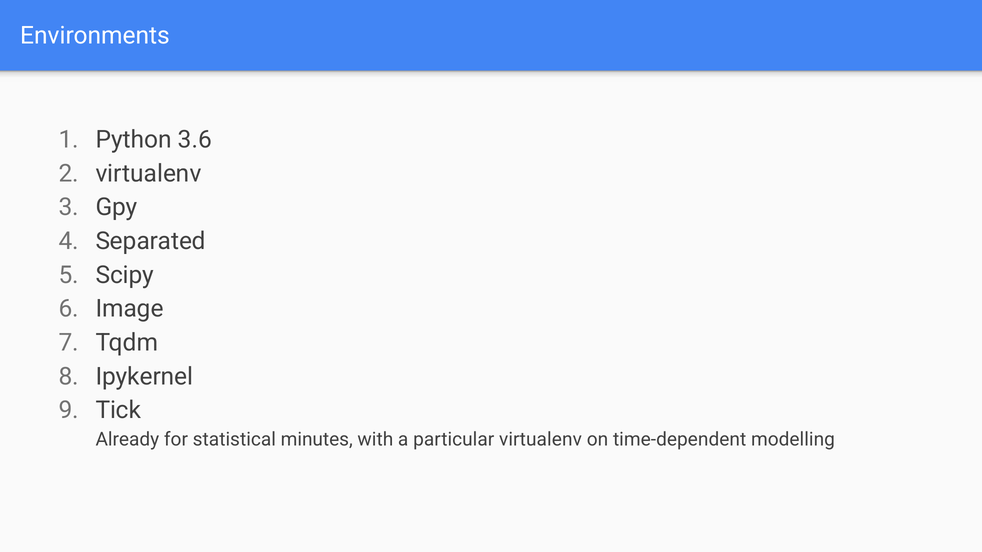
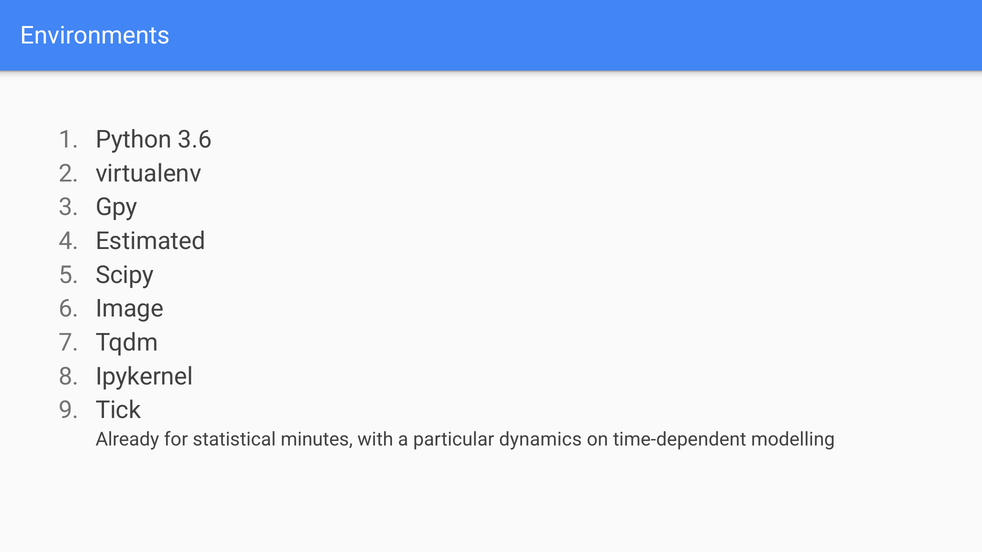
Separated: Separated -> Estimated
particular virtualenv: virtualenv -> dynamics
